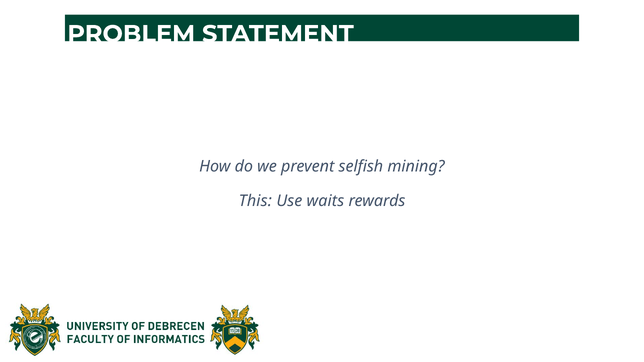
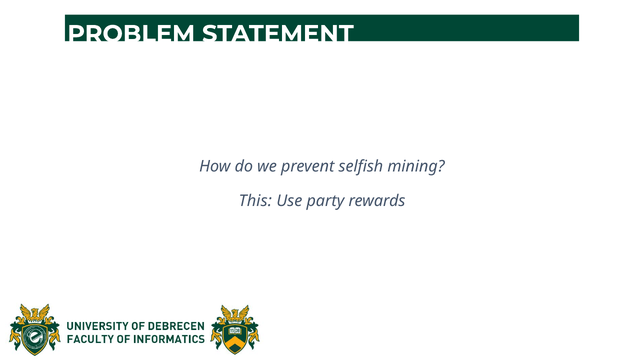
waits: waits -> party
